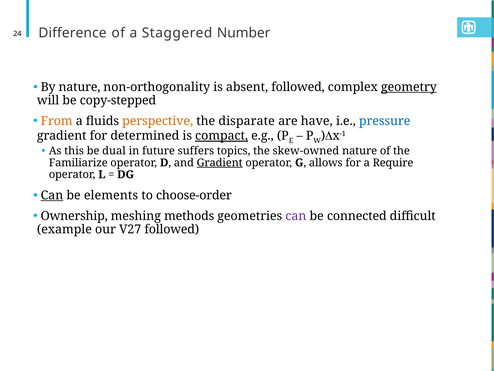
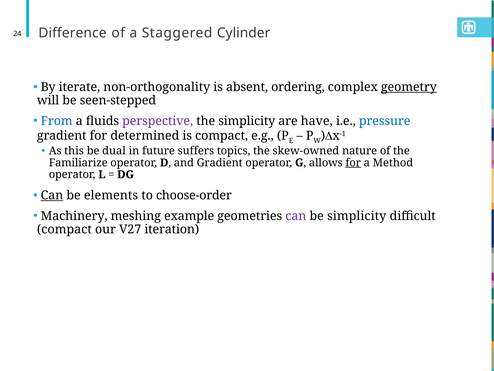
Number: Number -> Cylinder
By nature: nature -> iterate
absent followed: followed -> ordering
copy-stepped: copy-stepped -> seen-stepped
From colour: orange -> blue
perspective colour: orange -> purple
the disparate: disparate -> simplicity
compact at (222, 136) underline: present -> none
Gradient at (220, 163) underline: present -> none
for at (353, 163) underline: none -> present
Require: Require -> Method
Ownership: Ownership -> Machinery
methods: methods -> example
be connected: connected -> simplicity
example at (64, 229): example -> compact
V27 followed: followed -> iteration
